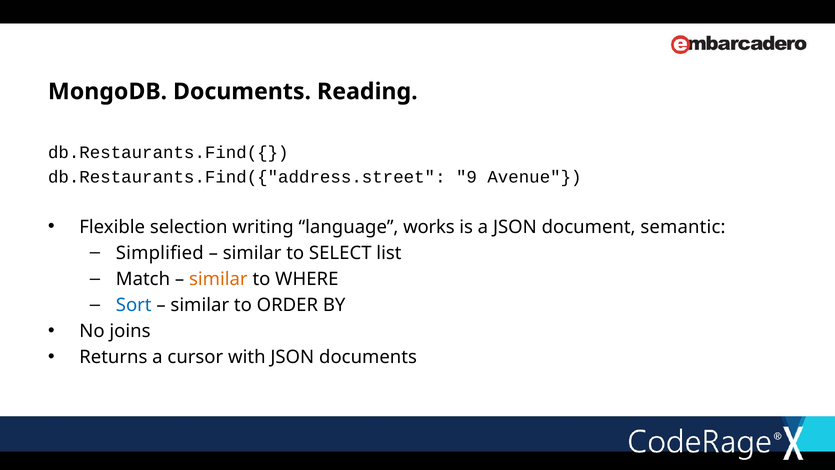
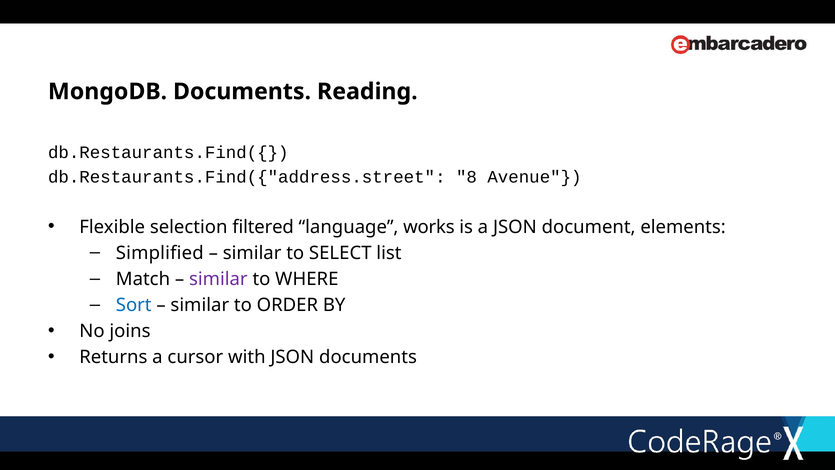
9: 9 -> 8
writing: writing -> filtered
semantic: semantic -> elements
similar at (218, 279) colour: orange -> purple
